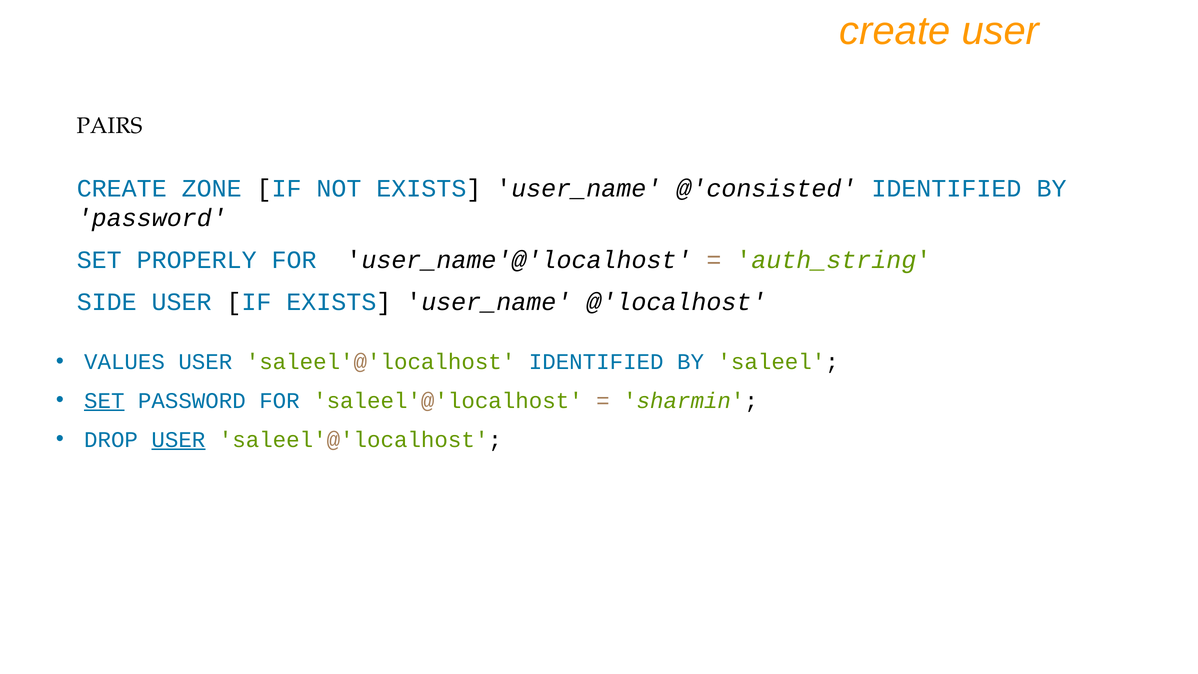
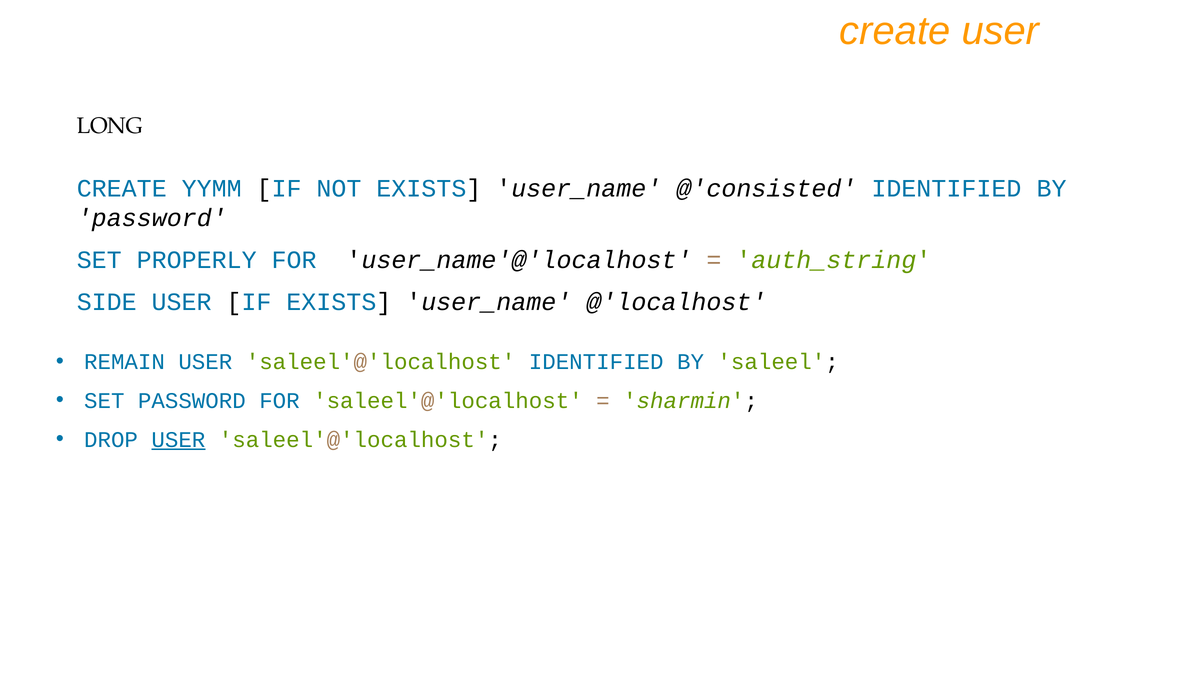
PAIRS: PAIRS -> LONG
ZONE: ZONE -> YYMM
VALUES: VALUES -> REMAIN
SET at (104, 401) underline: present -> none
